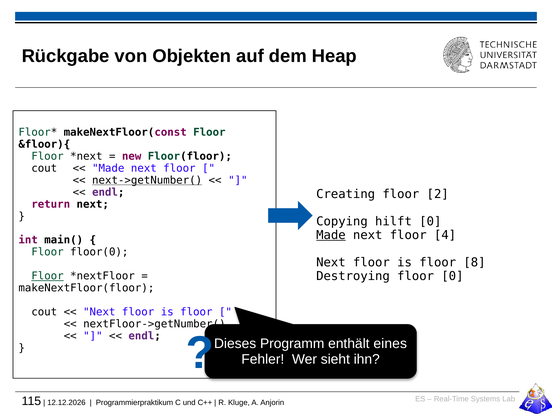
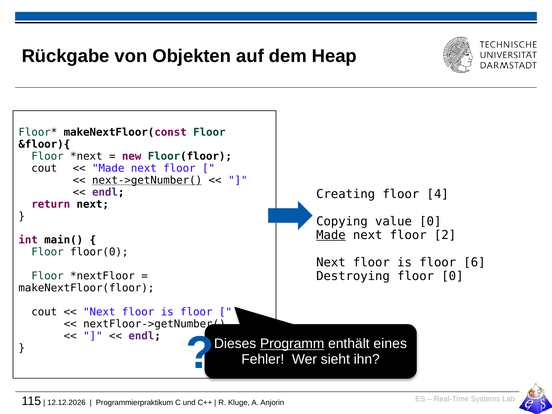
2: 2 -> 4
hilft: hilft -> value
4: 4 -> 2
8: 8 -> 6
Floor at (47, 276) underline: present -> none
Programm underline: none -> present
